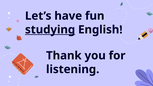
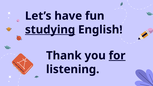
for underline: none -> present
